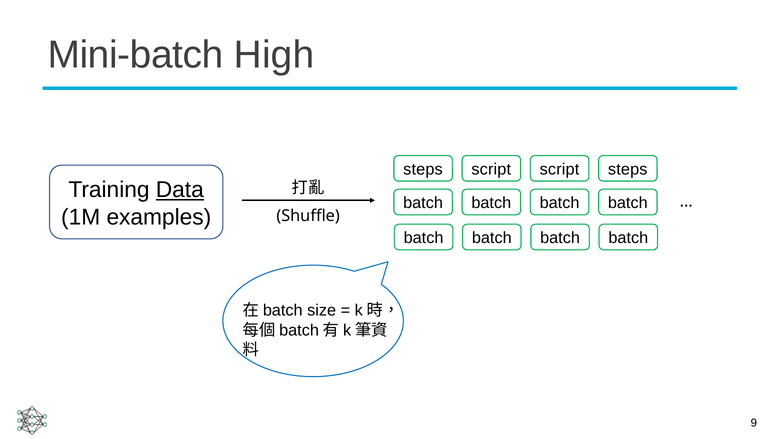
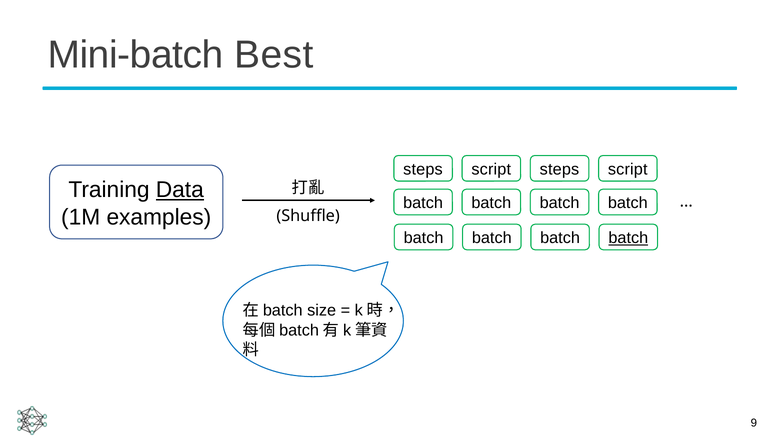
High: High -> Best
script at (559, 169): script -> steps
steps at (628, 169): steps -> script
batch at (628, 238) underline: none -> present
